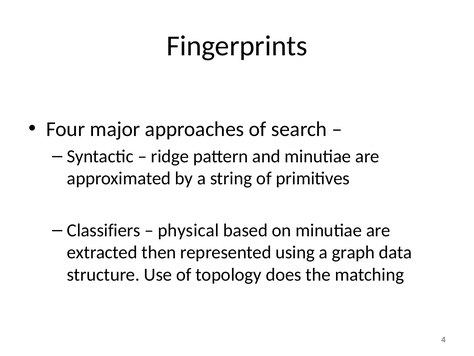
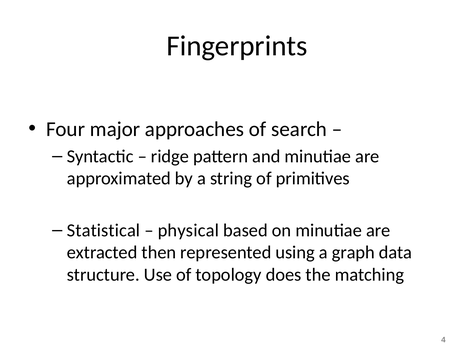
Classifiers: Classifiers -> Statistical
